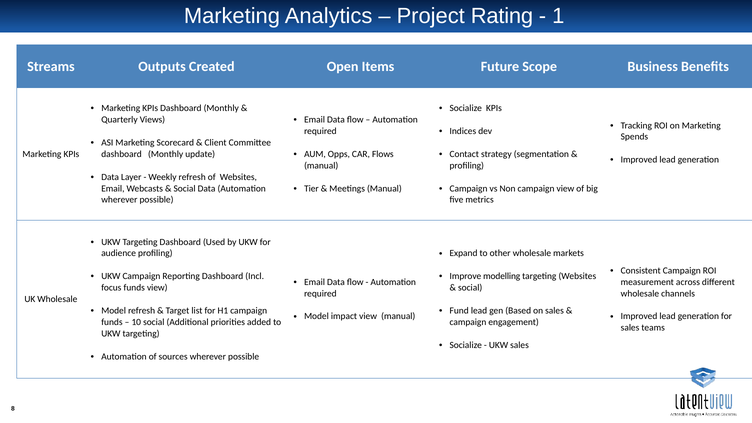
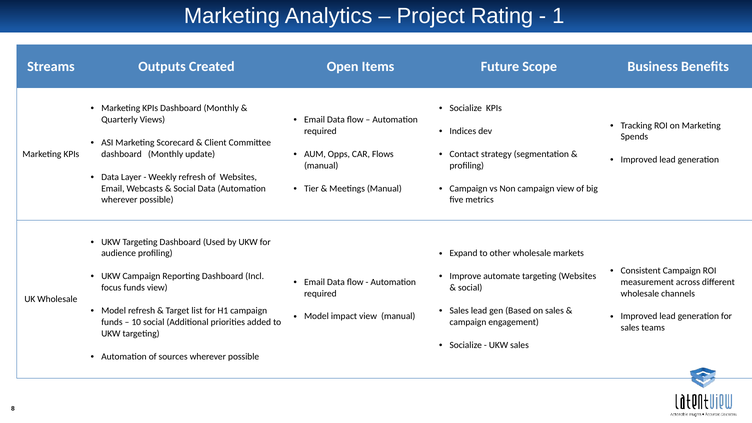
modelling: modelling -> automate
Fund at (459, 311): Fund -> Sales
